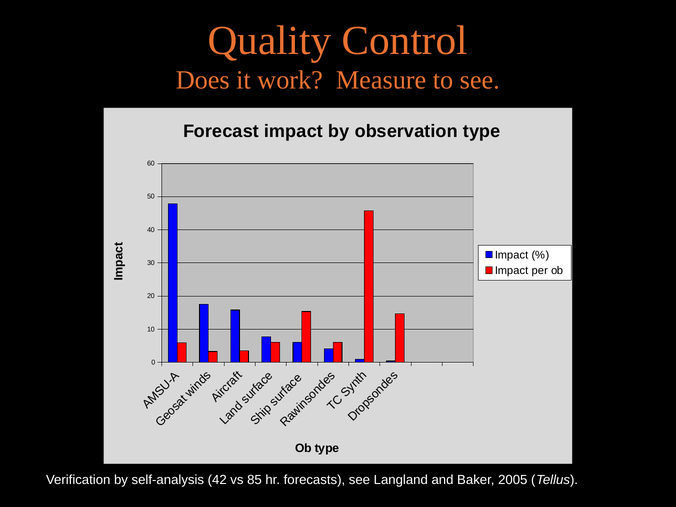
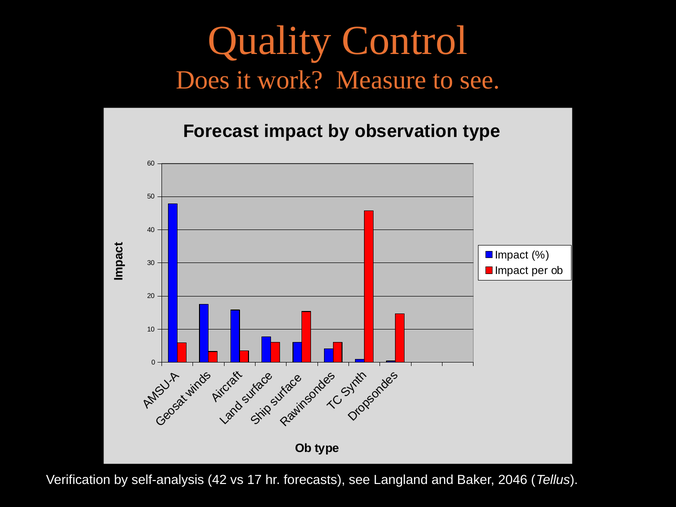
85: 85 -> 17
2005: 2005 -> 2046
